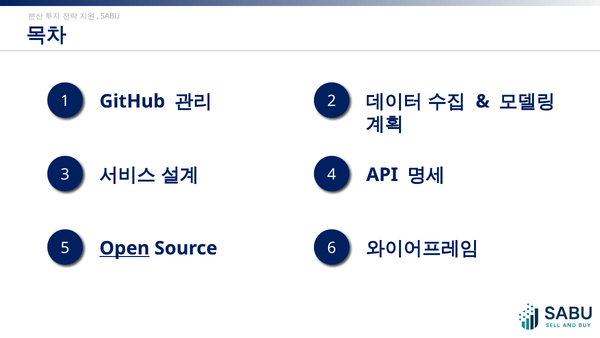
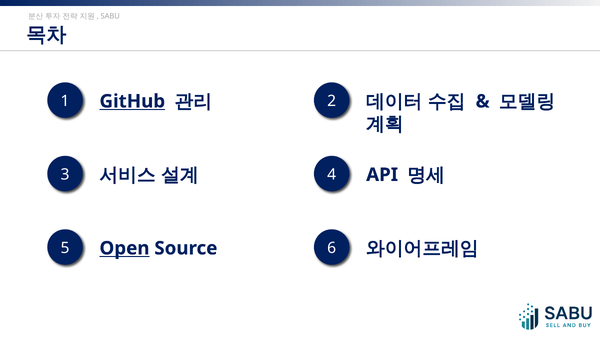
GitHub underline: none -> present
